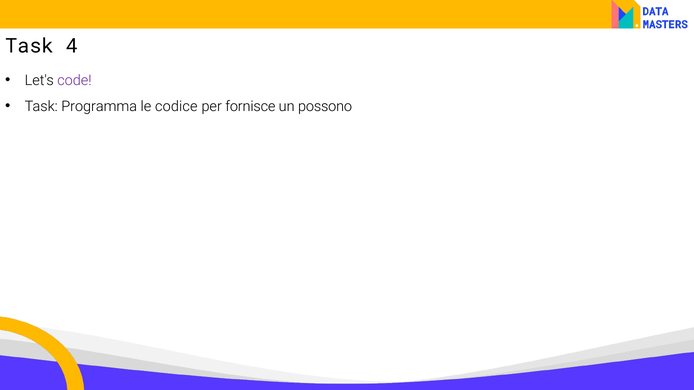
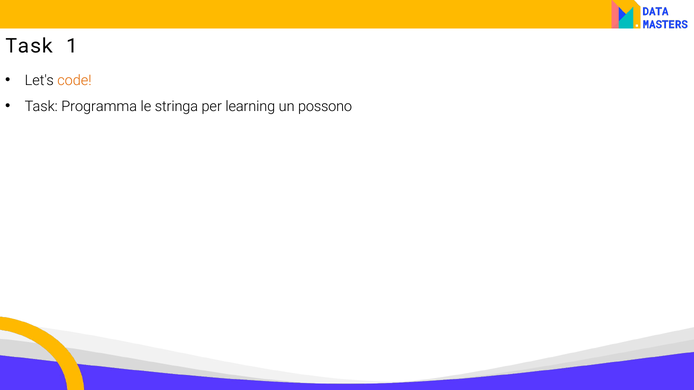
4: 4 -> 1
code colour: purple -> orange
codice: codice -> stringa
fornisce: fornisce -> learning
